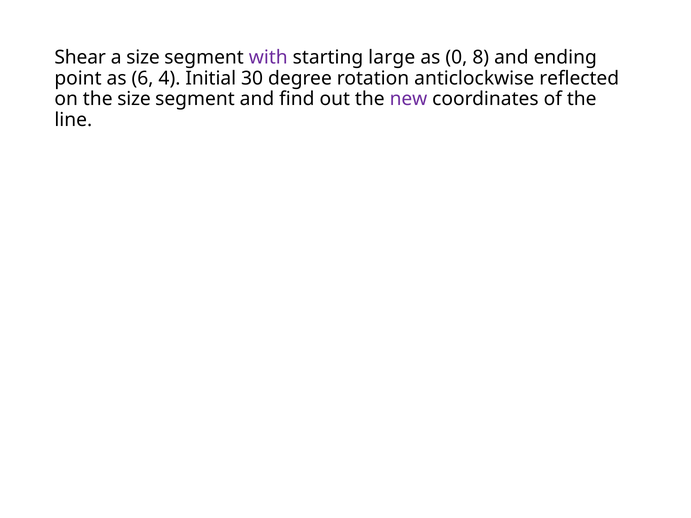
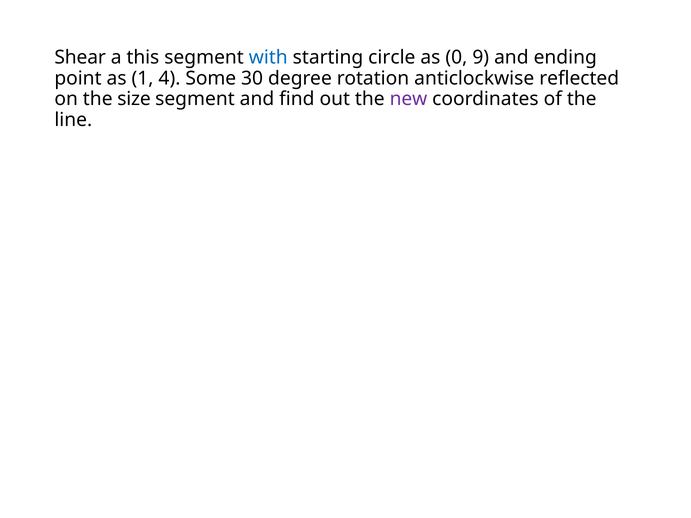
a size: size -> this
with colour: purple -> blue
large: large -> circle
8: 8 -> 9
6: 6 -> 1
Initial: Initial -> Some
